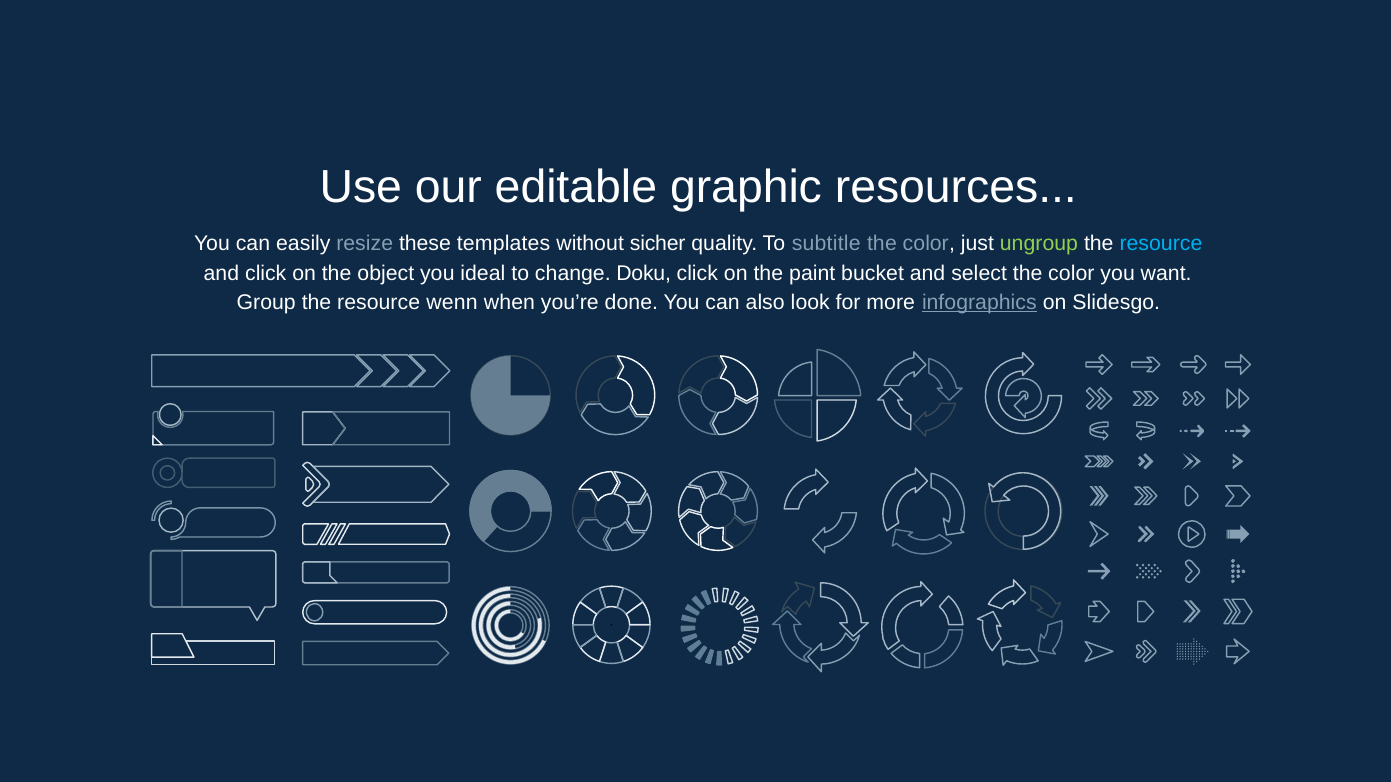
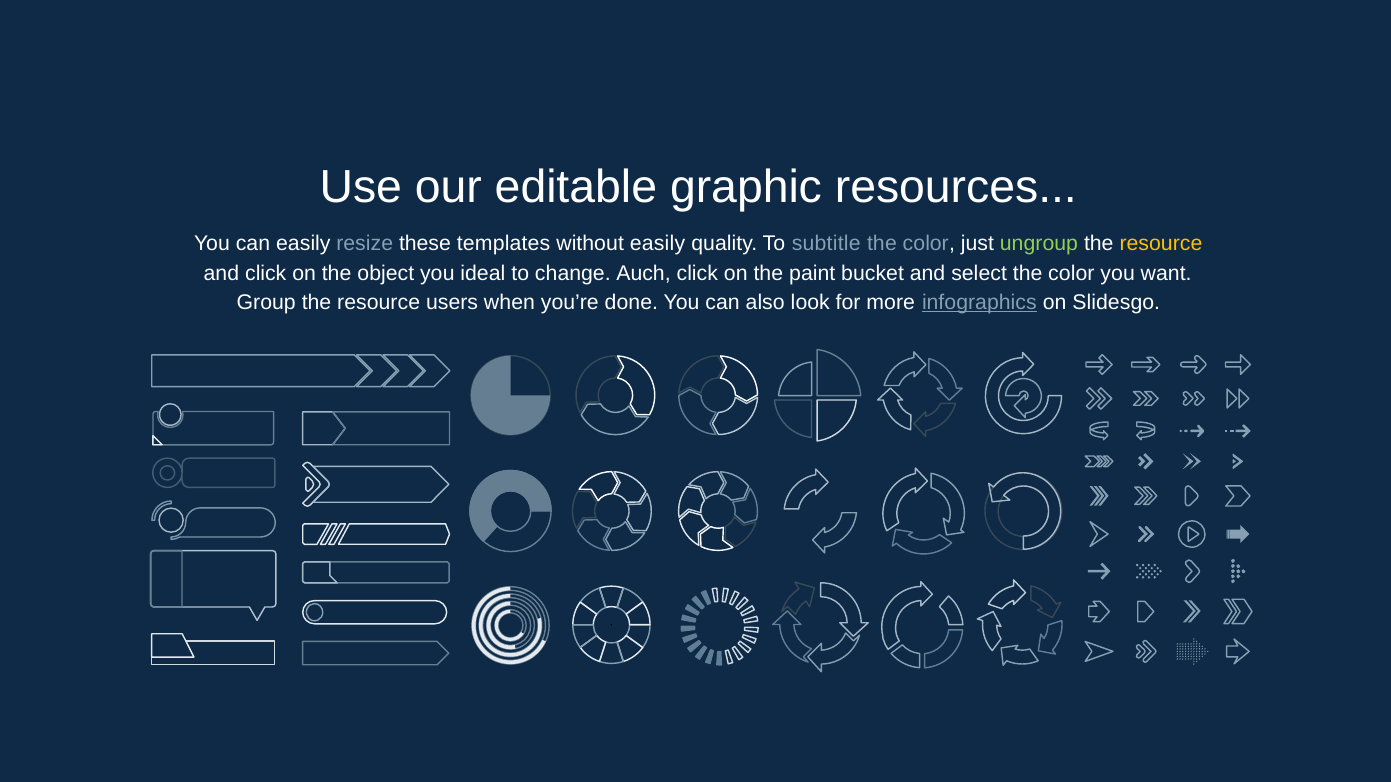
without sicher: sicher -> easily
resource at (1161, 244) colour: light blue -> yellow
Doku: Doku -> Auch
wenn: wenn -> users
